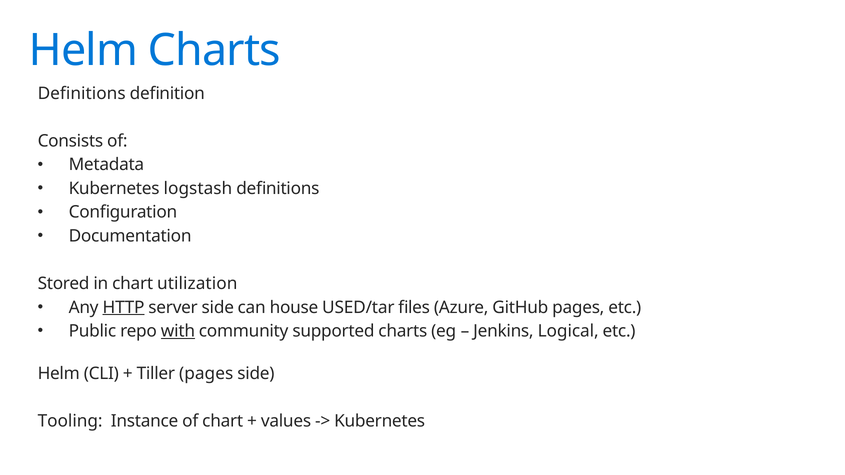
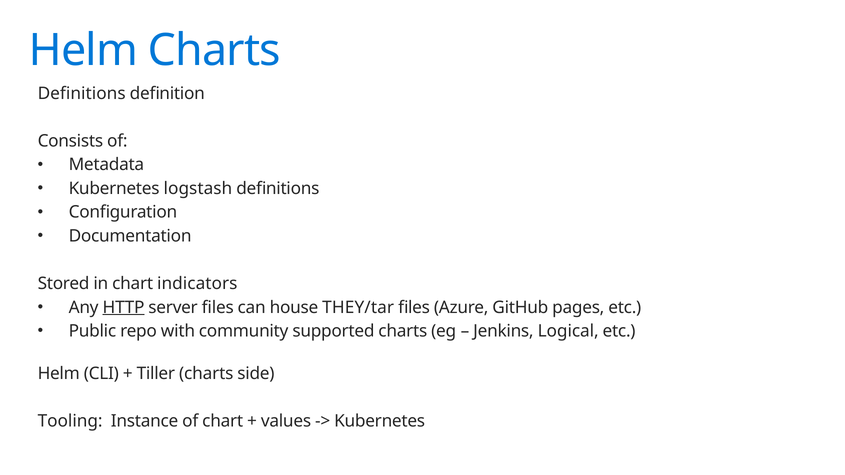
utilization: utilization -> indicators
server side: side -> files
USED/tar: USED/tar -> THEY/tar
with underline: present -> none
Tiller pages: pages -> charts
